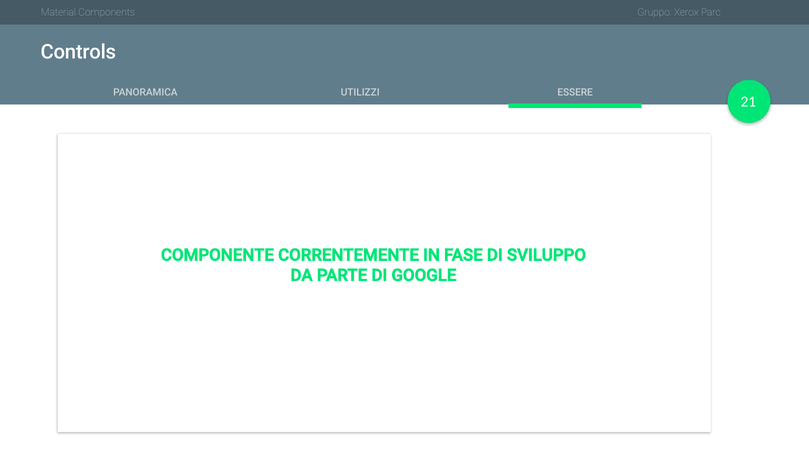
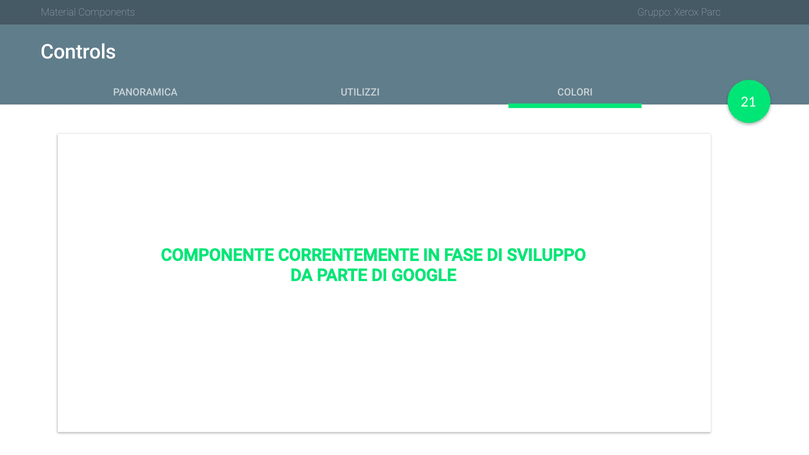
ESSERE: ESSERE -> COLORI
